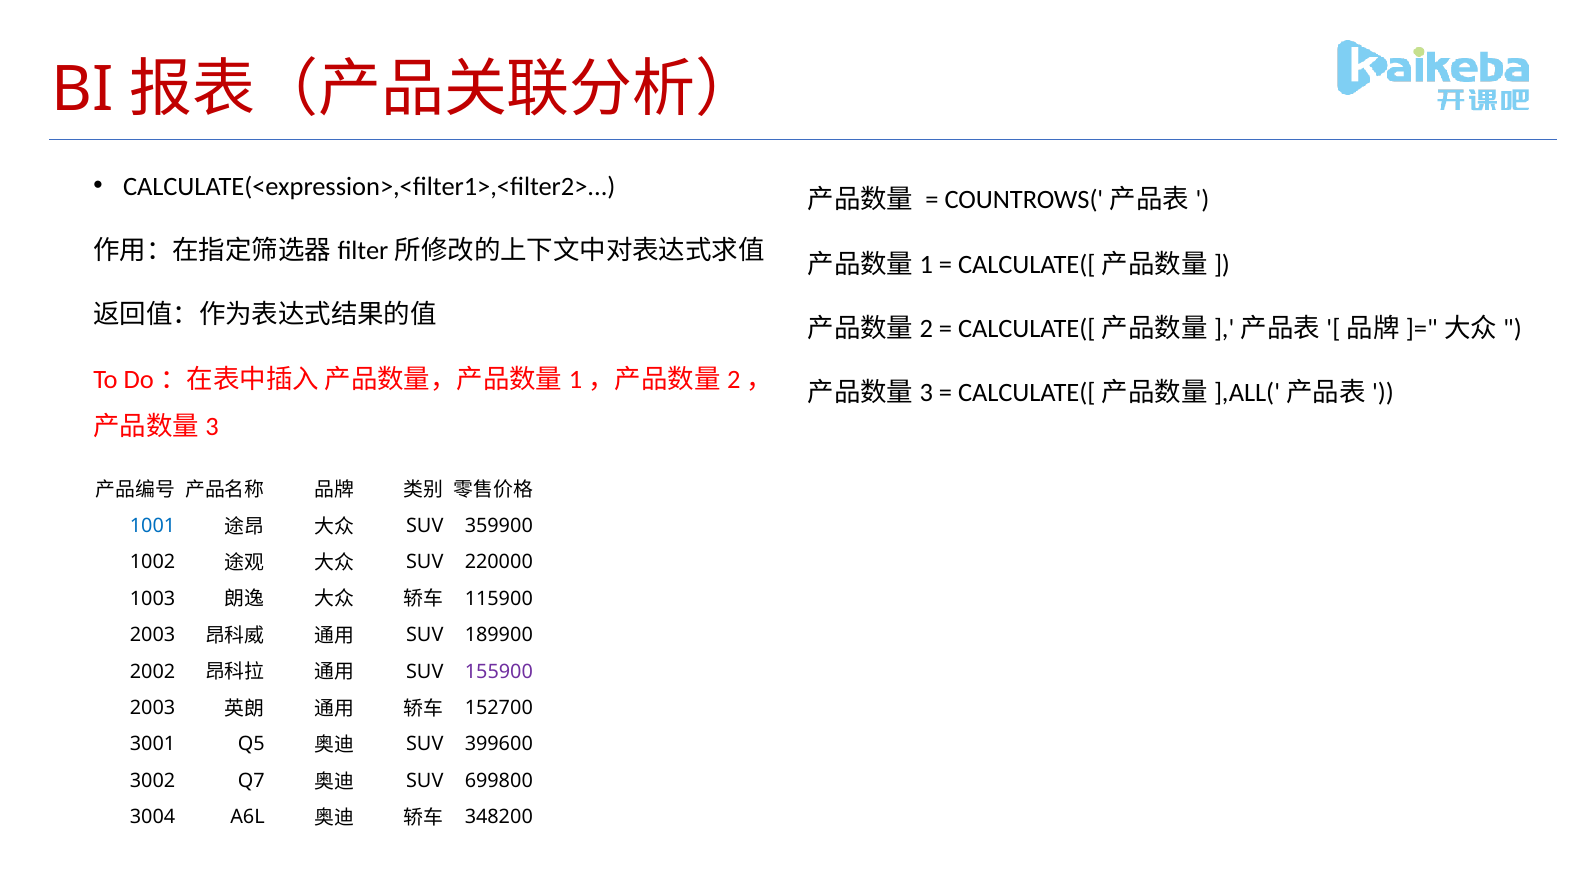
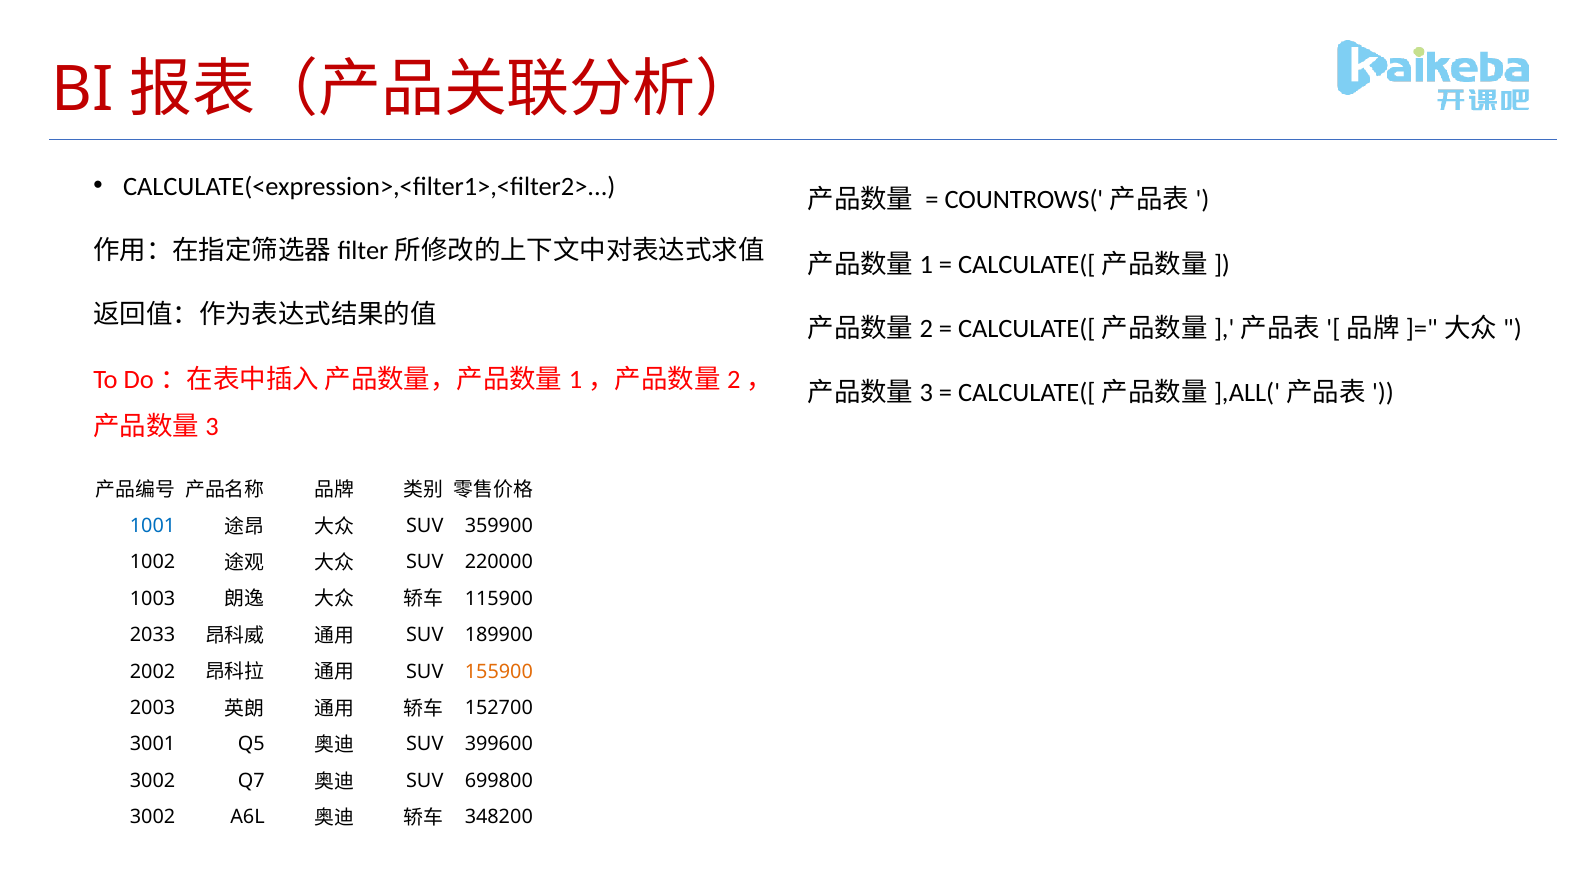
2003 at (153, 635): 2003 -> 2033
155900 colour: purple -> orange
3004 at (153, 818): 3004 -> 3002
